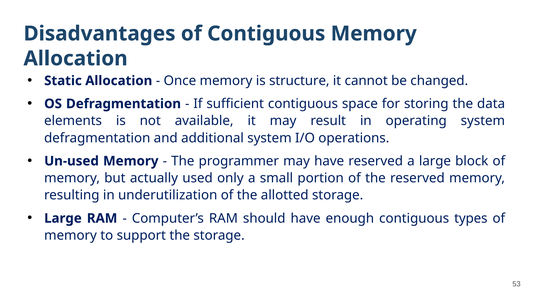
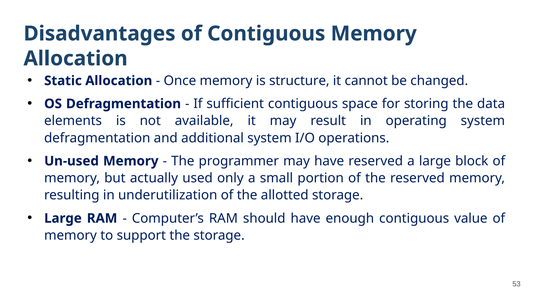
types: types -> value
